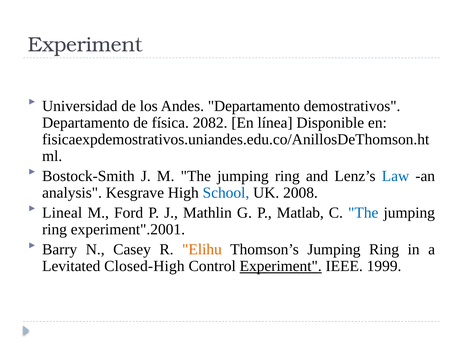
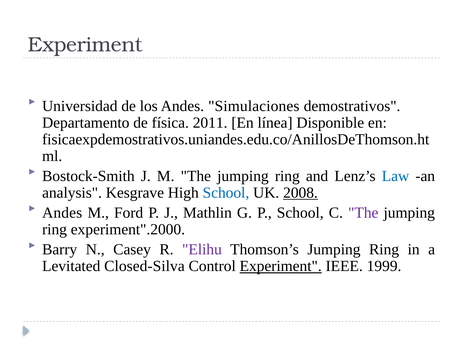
Andes Departamento: Departamento -> Simulaciones
2082: 2082 -> 2011
2008 underline: none -> present
Lineal at (62, 213): Lineal -> Andes
P Matlab: Matlab -> School
The at (363, 213) colour: blue -> purple
experiment".2001: experiment".2001 -> experiment".2000
Elihu colour: orange -> purple
Closed-High: Closed-High -> Closed-Silva
